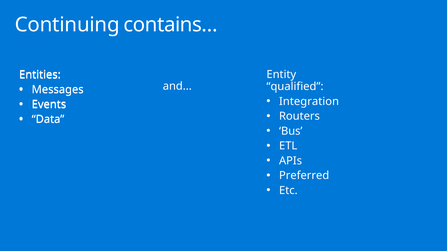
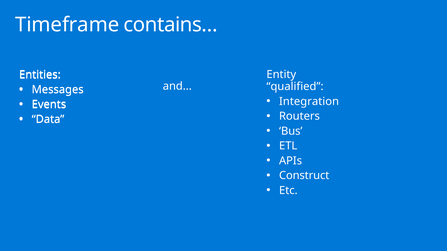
Continuing: Continuing -> Timeframe
Preferred: Preferred -> Construct
